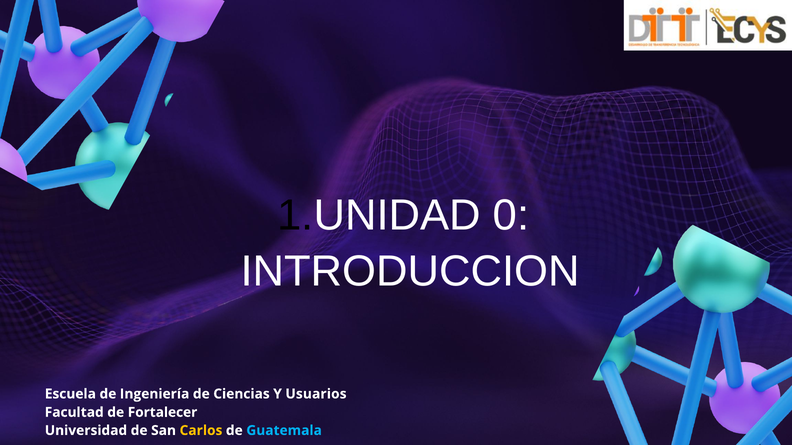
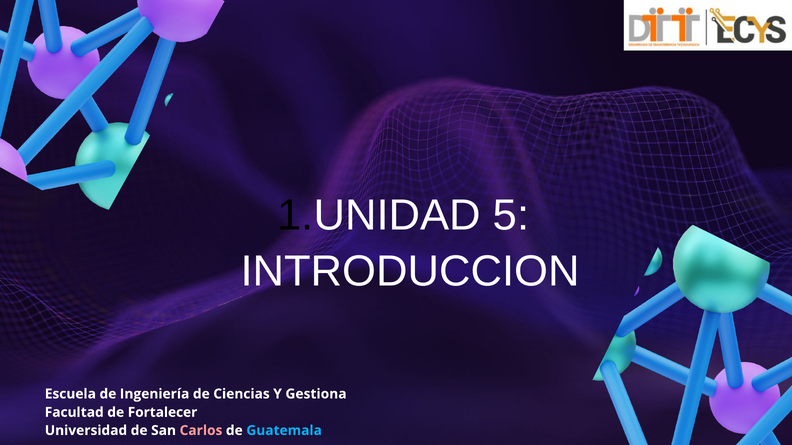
0: 0 -> 5
Usuarios: Usuarios -> Gestiona
Carlos colour: yellow -> pink
